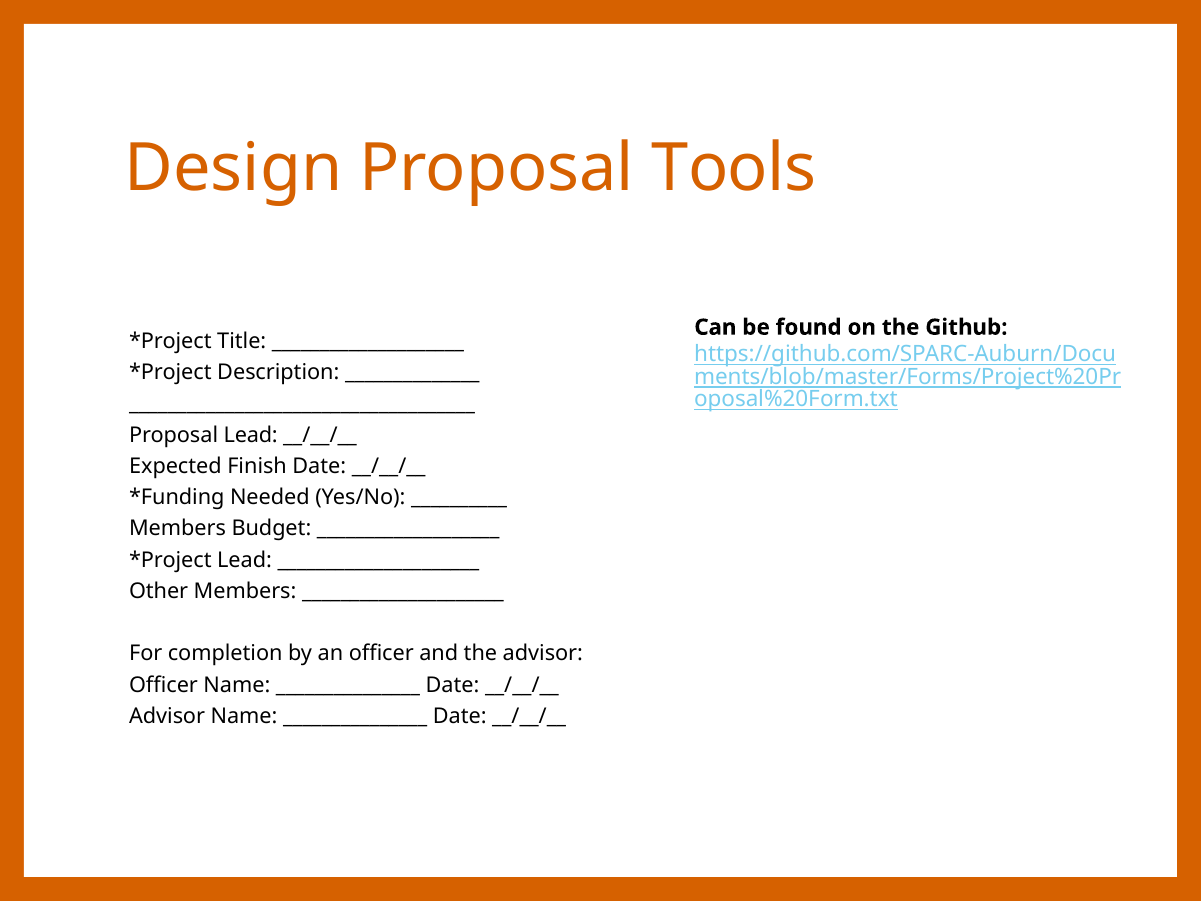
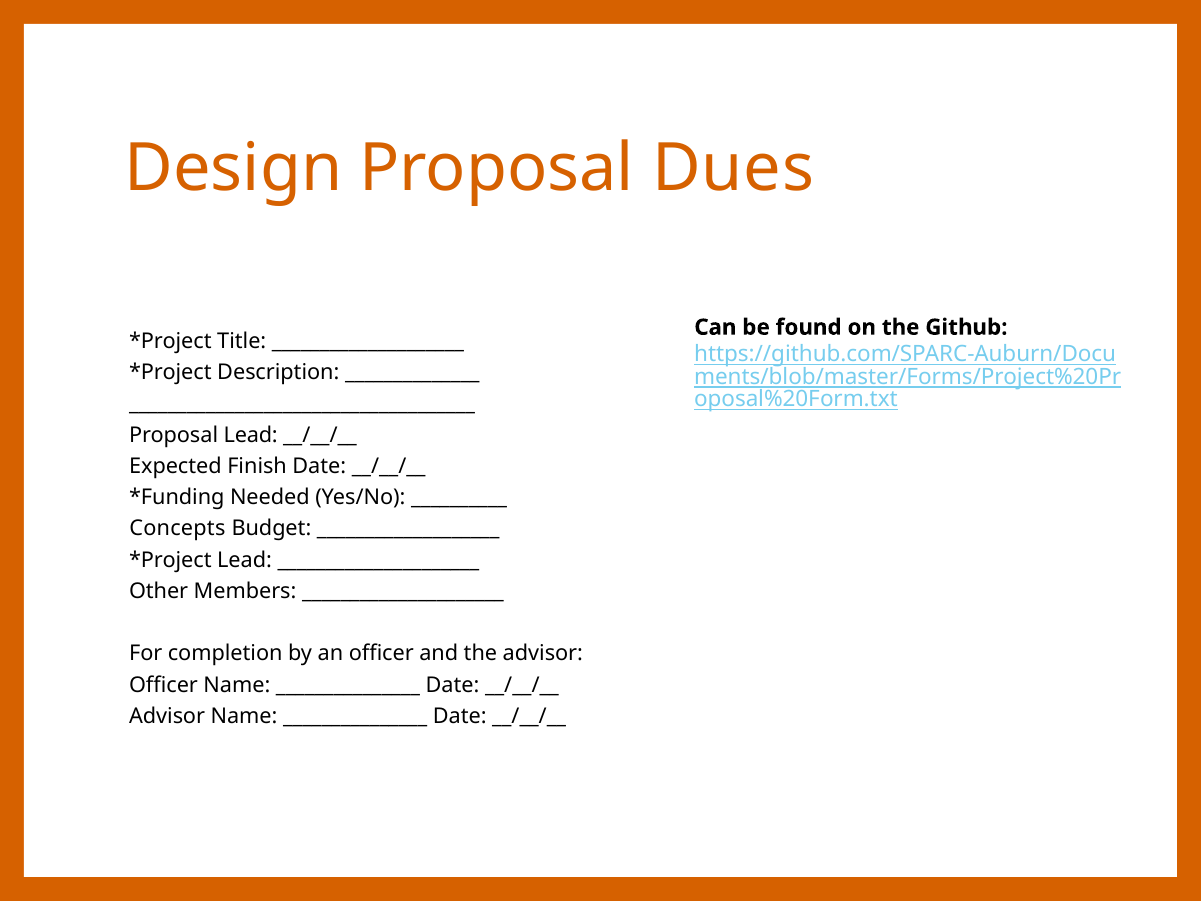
Tools: Tools -> Dues
Members at (178, 529): Members -> Concepts
